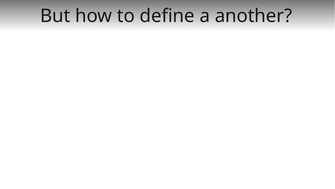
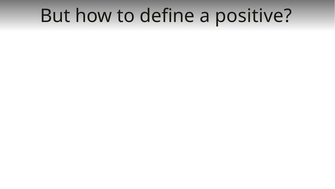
another: another -> positive
